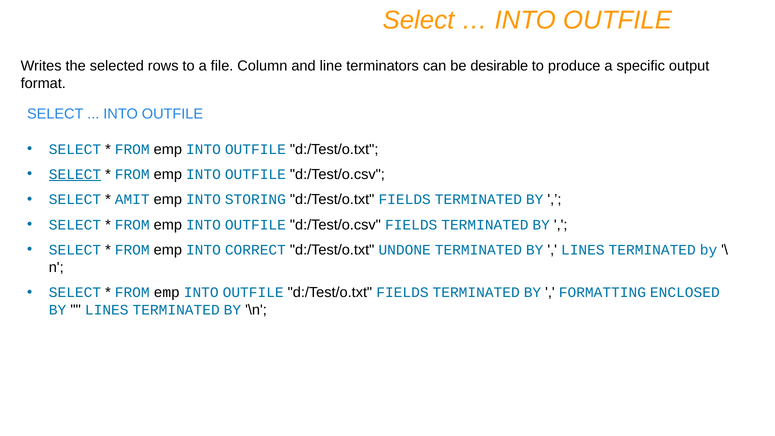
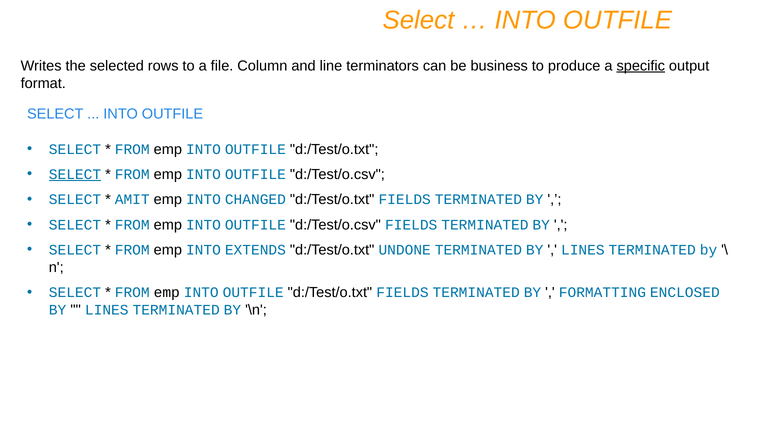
desirable: desirable -> business
specific underline: none -> present
STORING: STORING -> CHANGED
CORRECT: CORRECT -> EXTENDS
